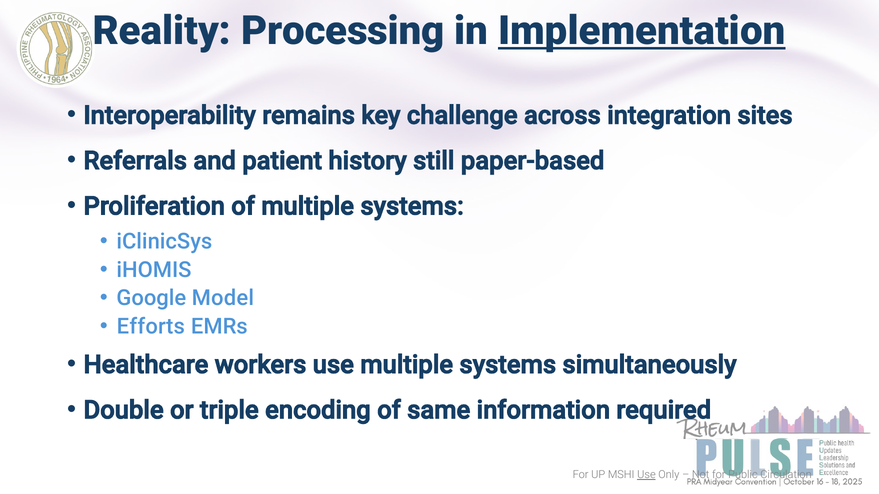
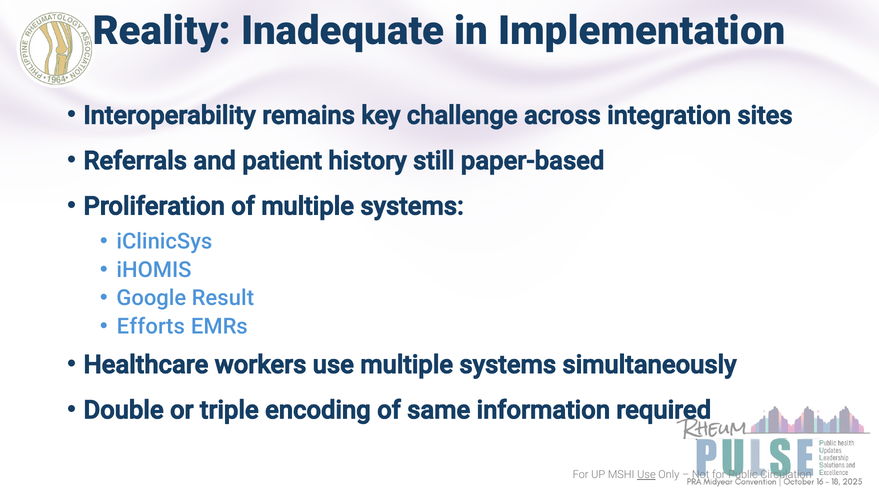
Processing: Processing -> Inadequate
Implementation underline: present -> none
Model: Model -> Result
